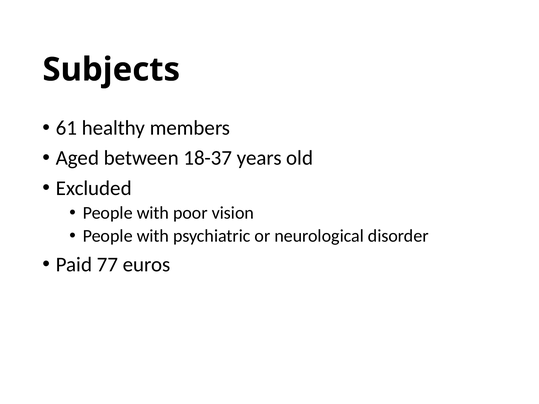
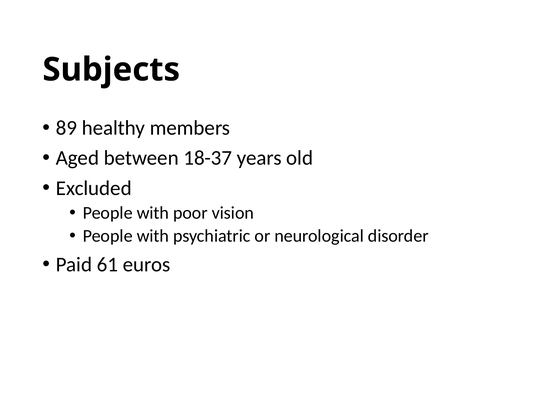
61: 61 -> 89
77: 77 -> 61
